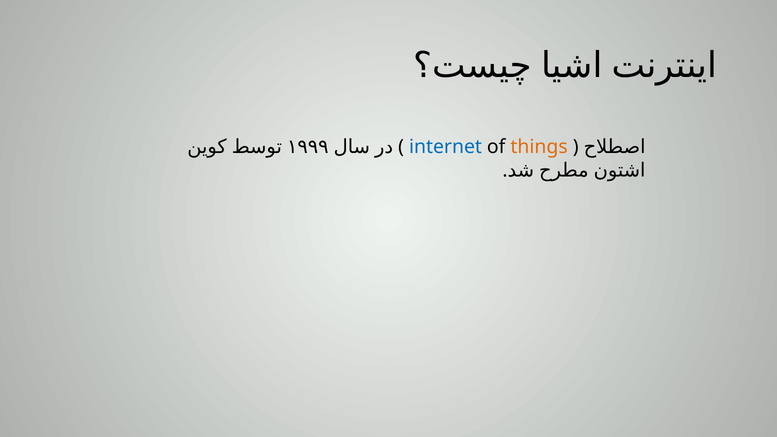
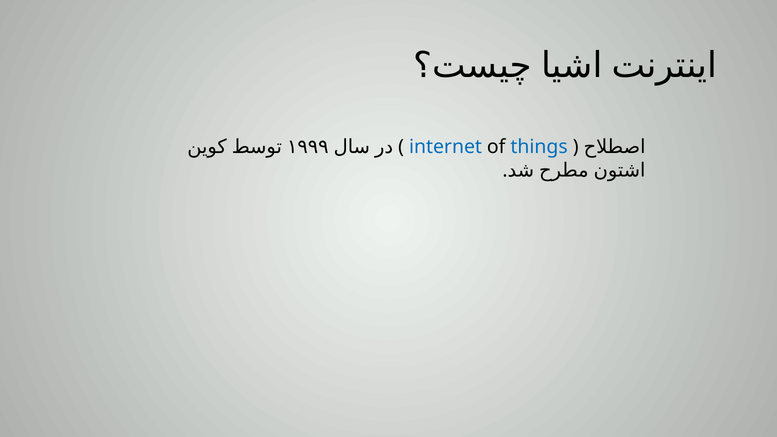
things colour: orange -> blue
